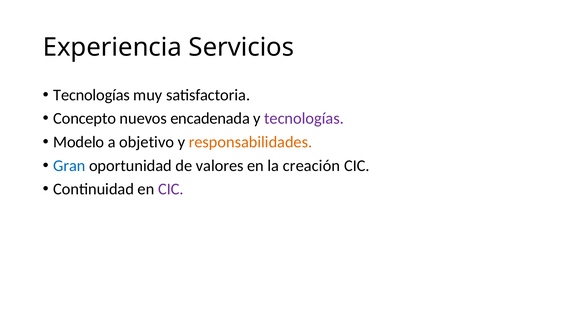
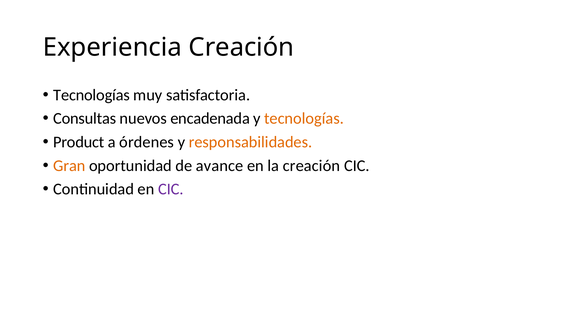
Experiencia Servicios: Servicios -> Creación
Concepto: Concepto -> Consultas
tecnologías at (304, 118) colour: purple -> orange
Modelo: Modelo -> Product
objetivo: objetivo -> órdenes
Gran colour: blue -> orange
valores: valores -> avance
